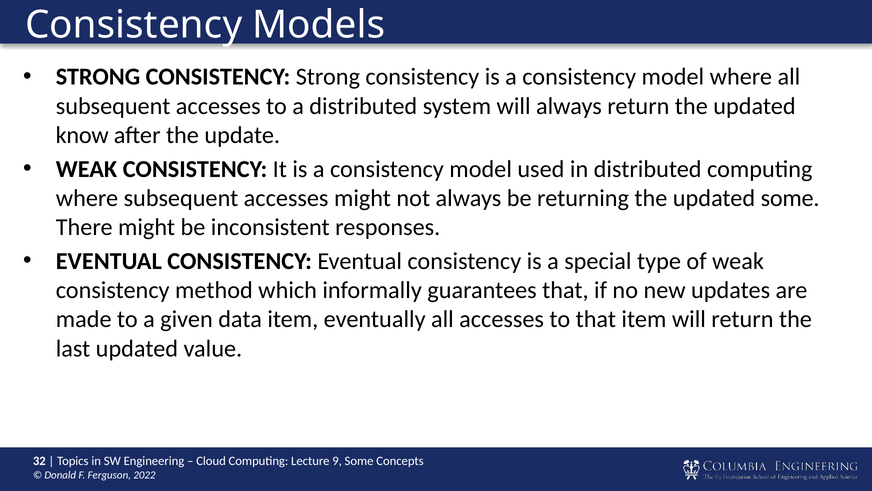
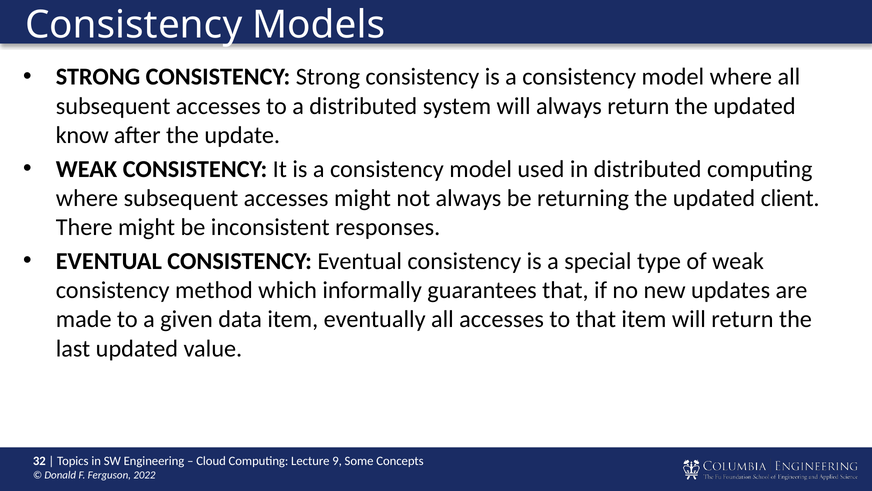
updated some: some -> client
